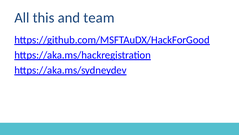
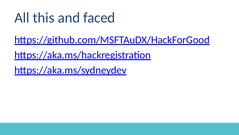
team: team -> faced
